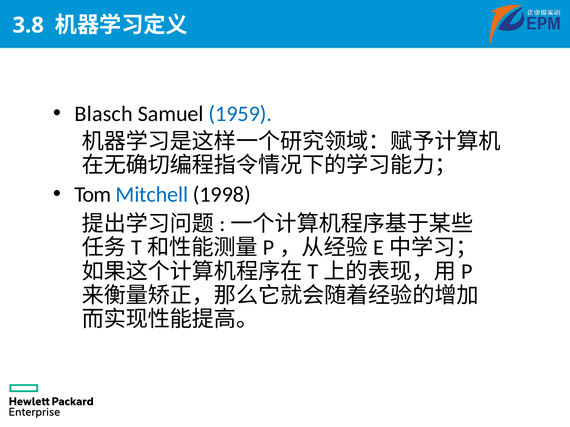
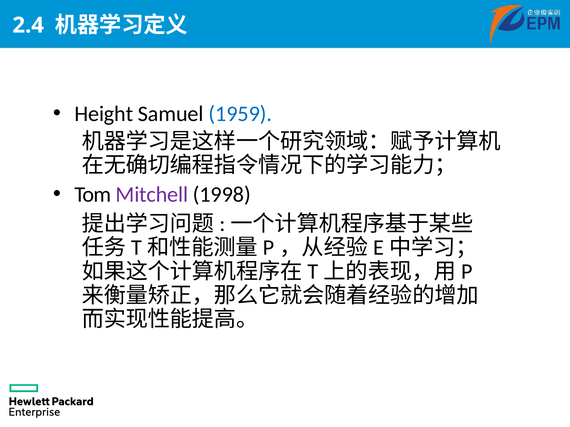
3.8: 3.8 -> 2.4
Blasch: Blasch -> Height
Mitchell colour: blue -> purple
